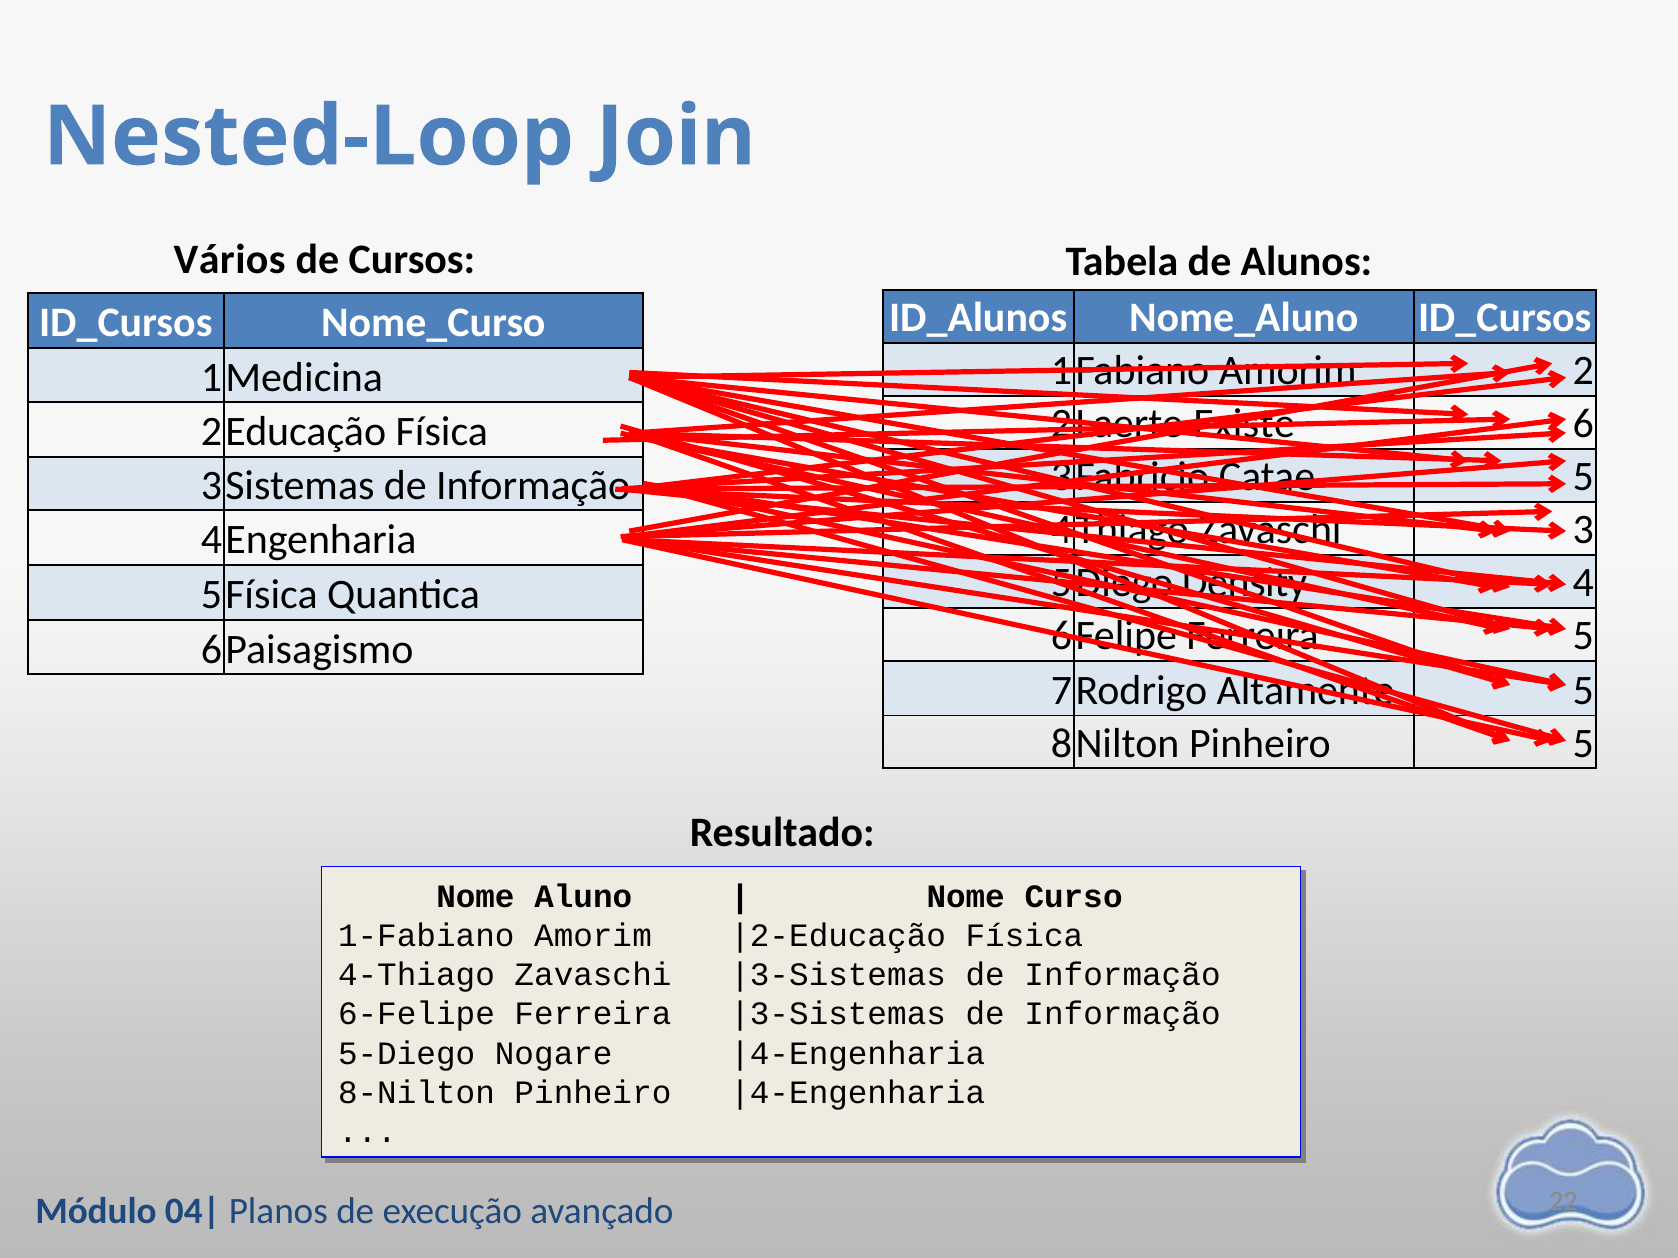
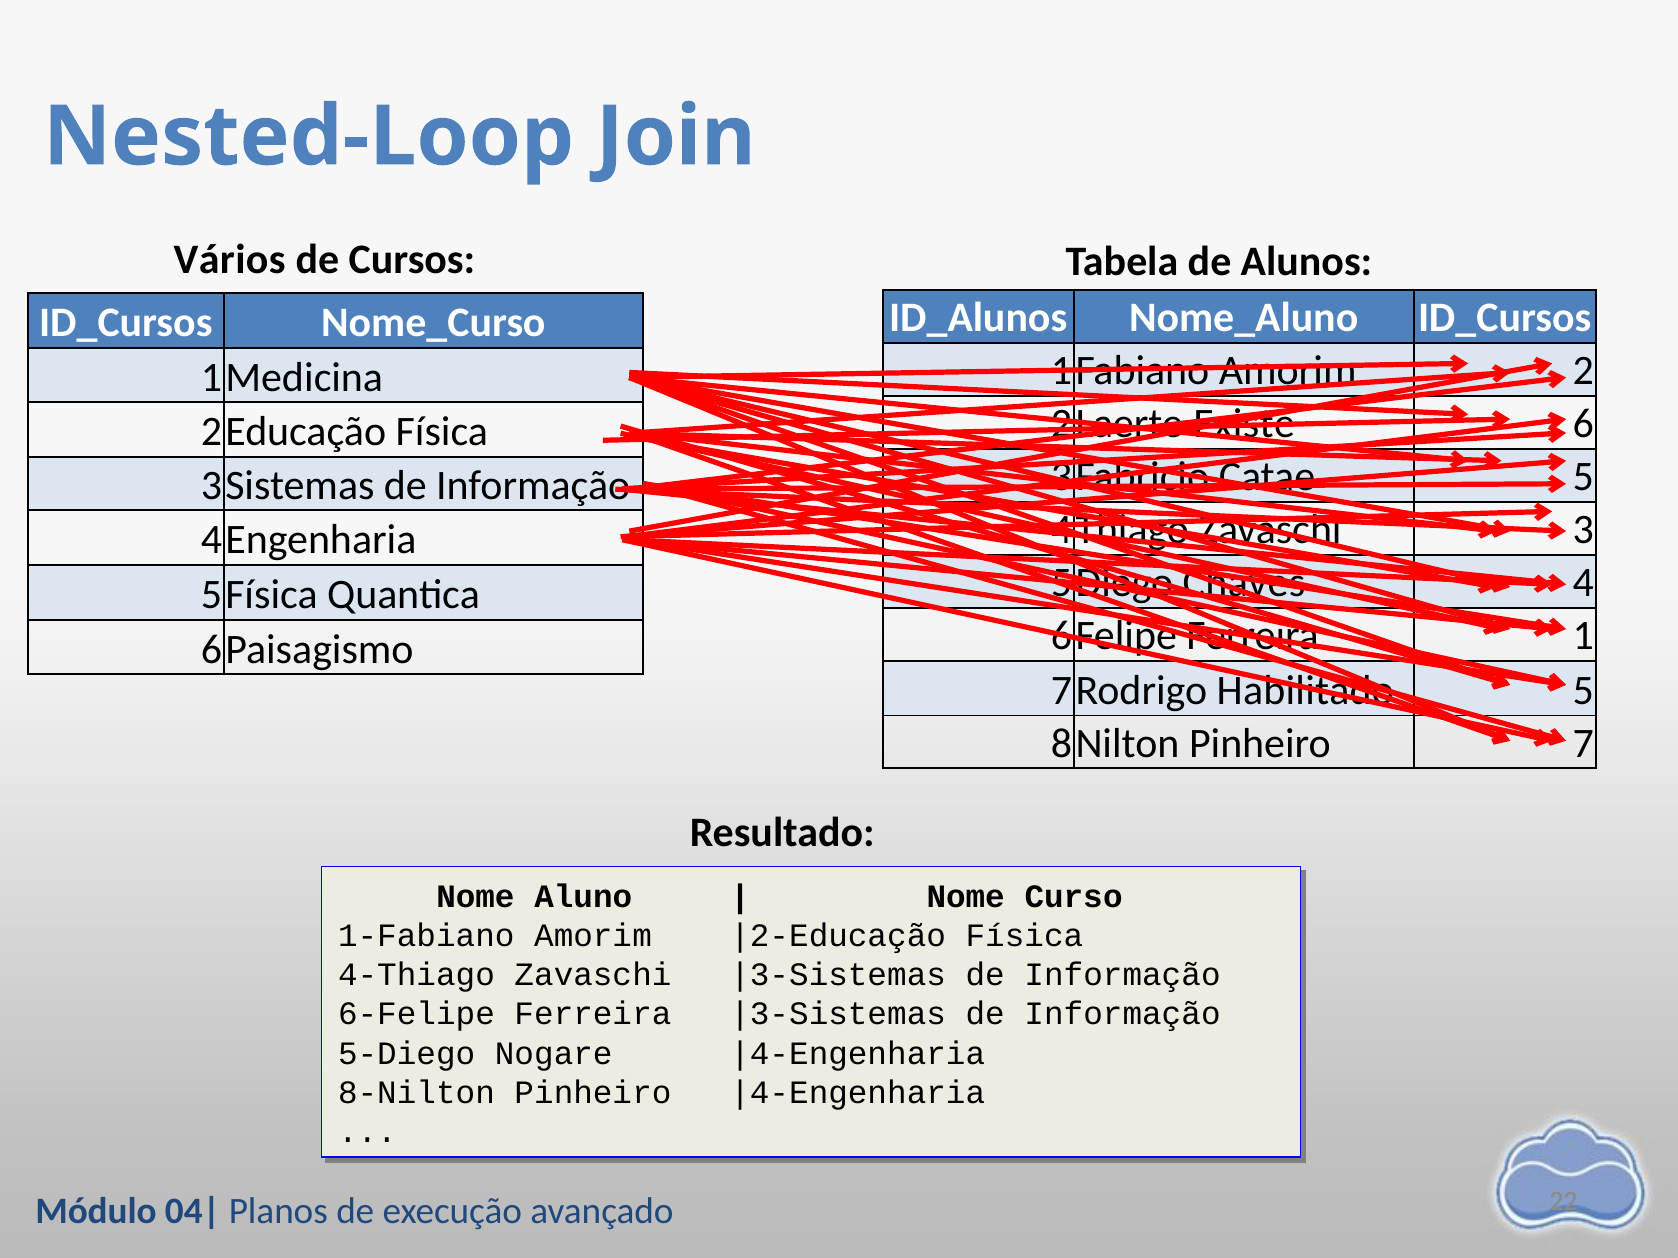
Density: Density -> Chaves
Ferreira 5: 5 -> 1
Altamente: Altamente -> Habilitado
Pinheiro 5: 5 -> 7
